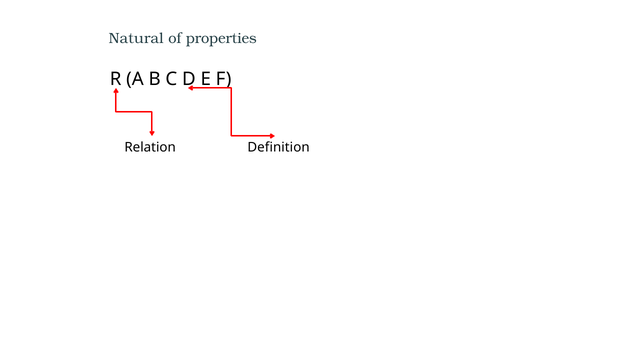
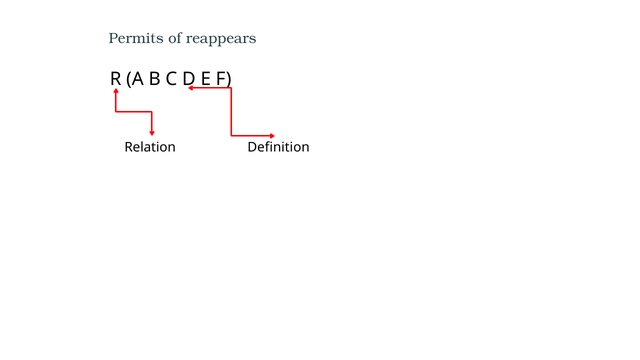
Natural: Natural -> Permits
properties: properties -> reappears
